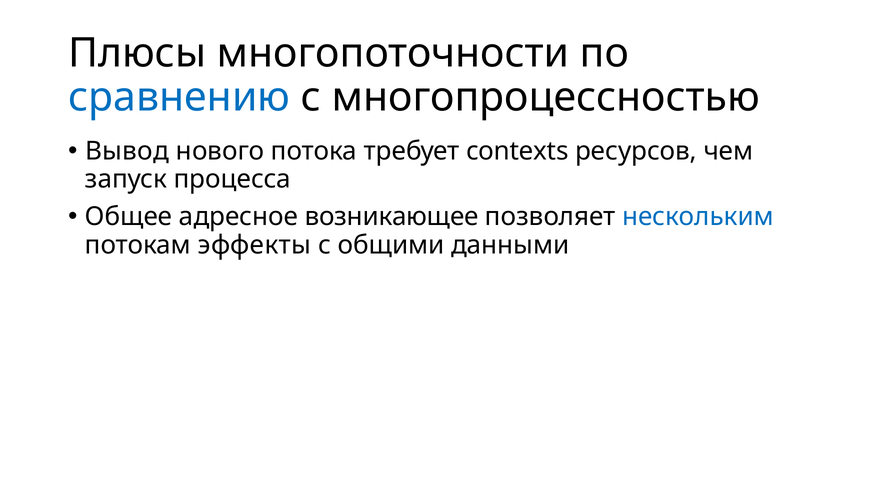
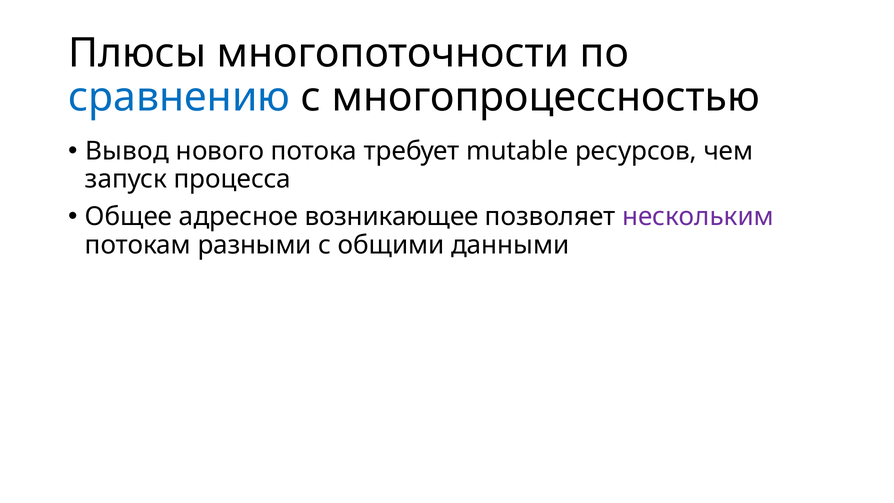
contexts: contexts -> mutable
нескольким colour: blue -> purple
эффекты: эффекты -> разными
